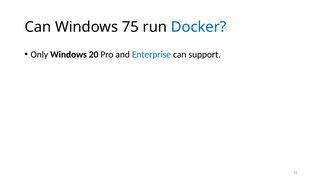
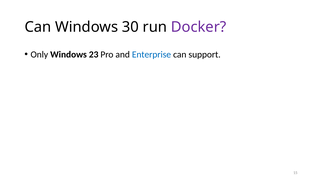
75: 75 -> 30
Docker colour: blue -> purple
20: 20 -> 23
